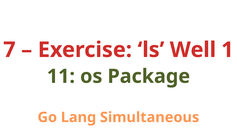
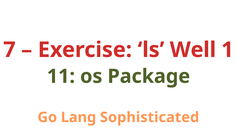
Simultaneous: Simultaneous -> Sophisticated
